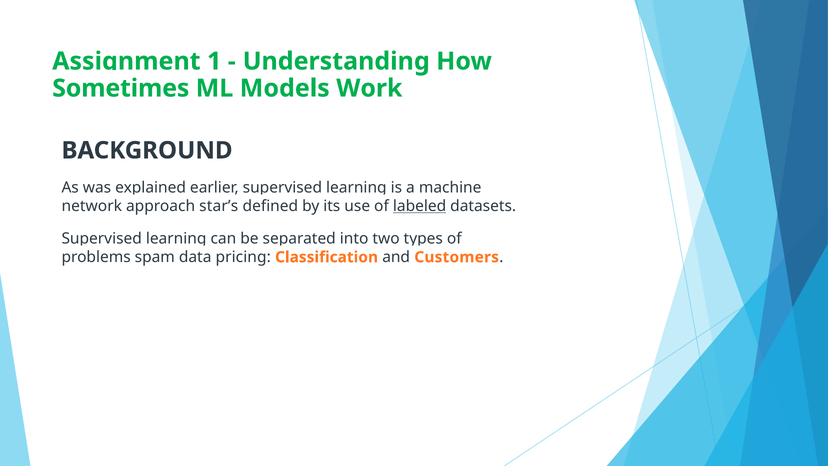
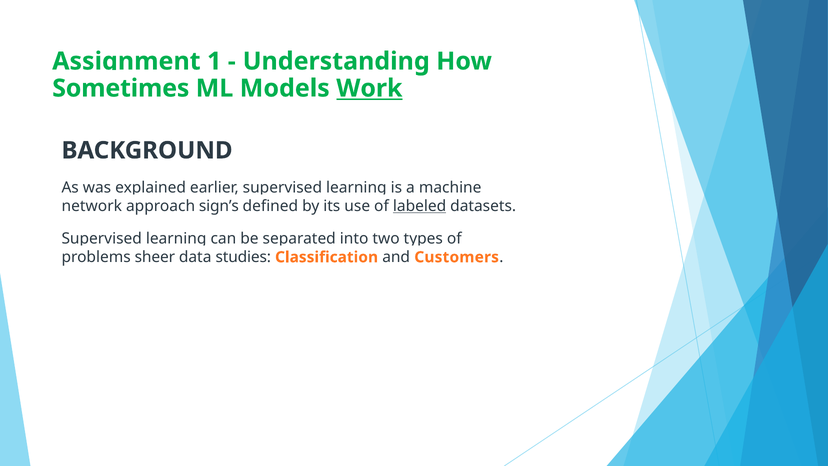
Work underline: none -> present
star’s: star’s -> sign’s
spam: spam -> sheer
pricing: pricing -> studies
